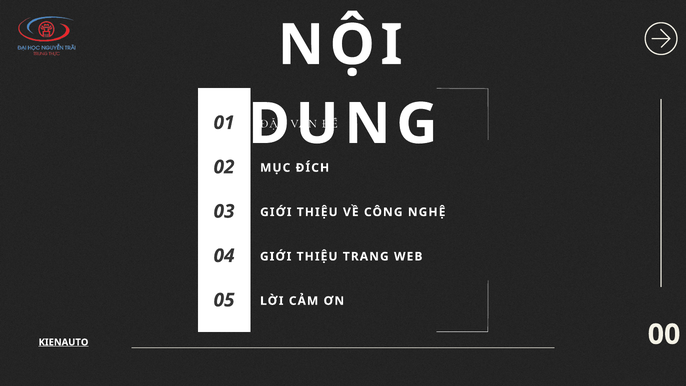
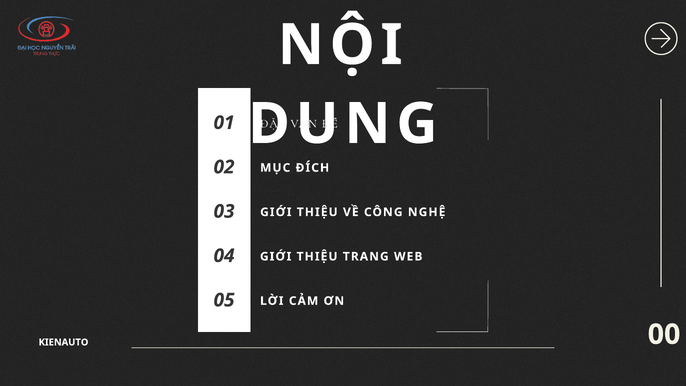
KIENAUTO underline: present -> none
